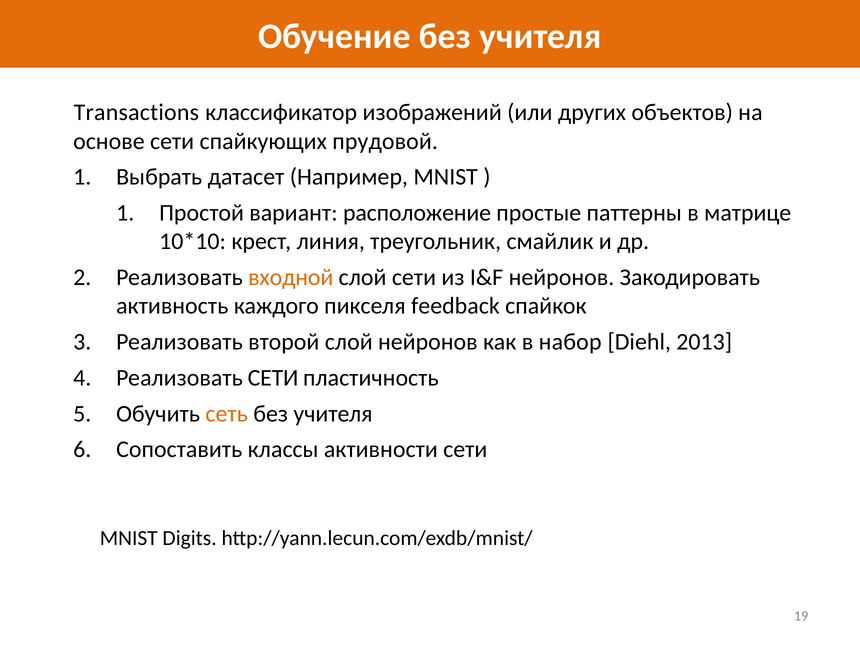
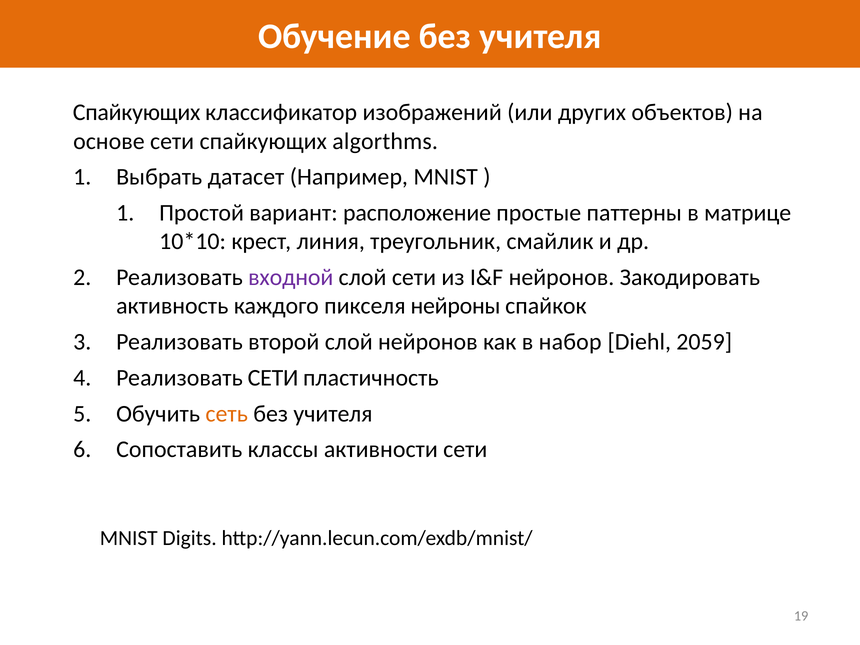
Transactions at (136, 112): Transactions -> Спайкующих
прудовой: прудовой -> algorthms
входной colour: orange -> purple
feedback: feedback -> нейроны
2013: 2013 -> 2059
